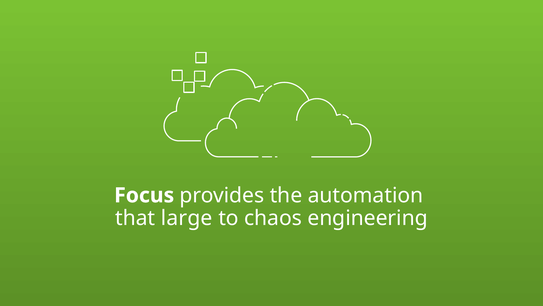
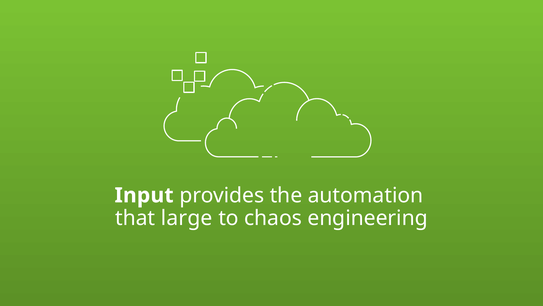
Focus: Focus -> Input
